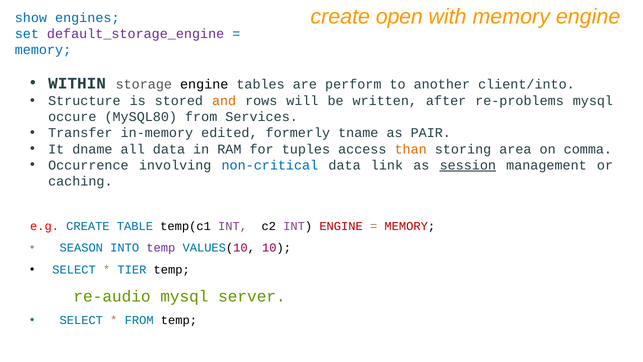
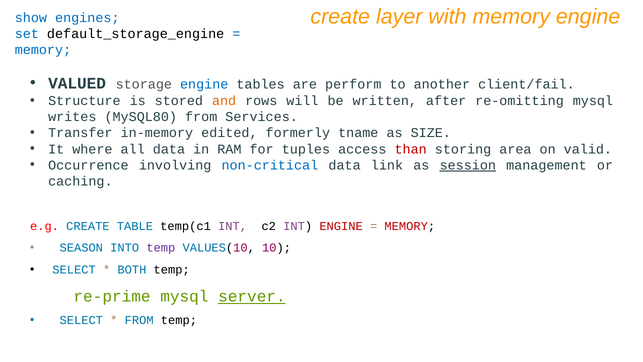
open: open -> layer
default_storage_engine colour: purple -> black
WITHIN: WITHIN -> VALUED
engine at (204, 84) colour: black -> blue
client/into: client/into -> client/fail
re-problems: re-problems -> re-omitting
occure: occure -> writes
PAIR: PAIR -> SIZE
dname: dname -> where
than colour: orange -> red
comma: comma -> valid
TIER: TIER -> BOTH
re-audio: re-audio -> re-prime
server underline: none -> present
